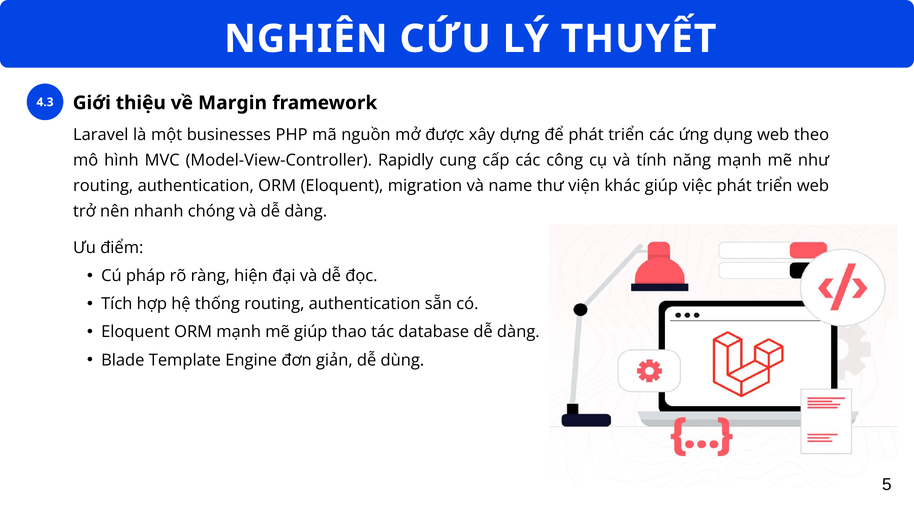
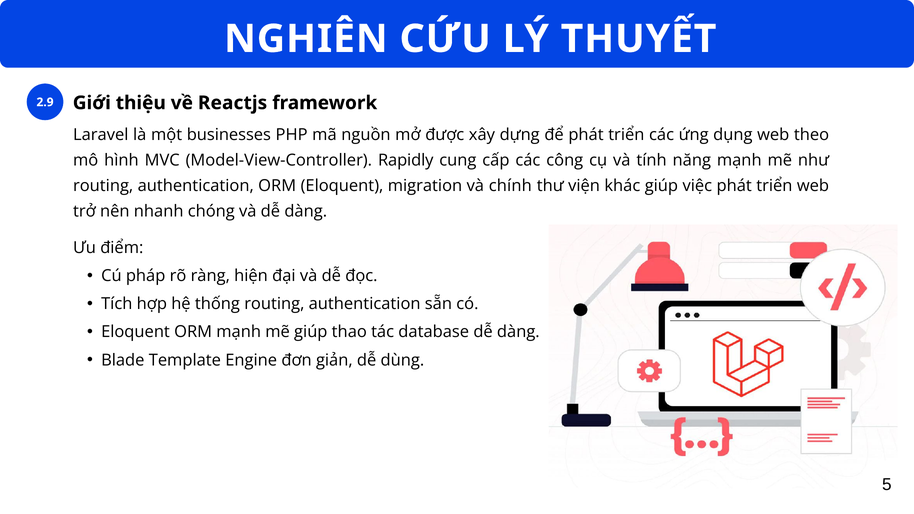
Margin: Margin -> Reactjs
4.3: 4.3 -> 2.9
name: name -> chính
